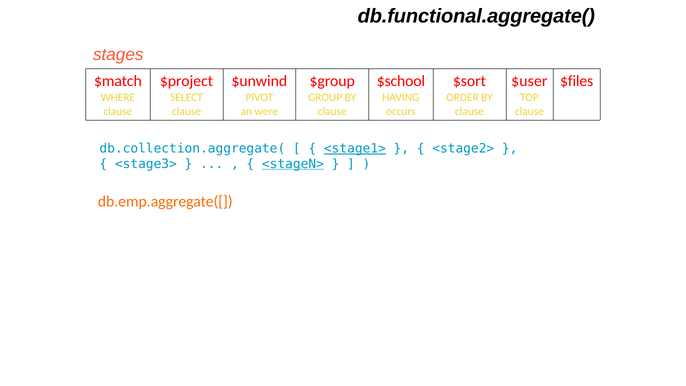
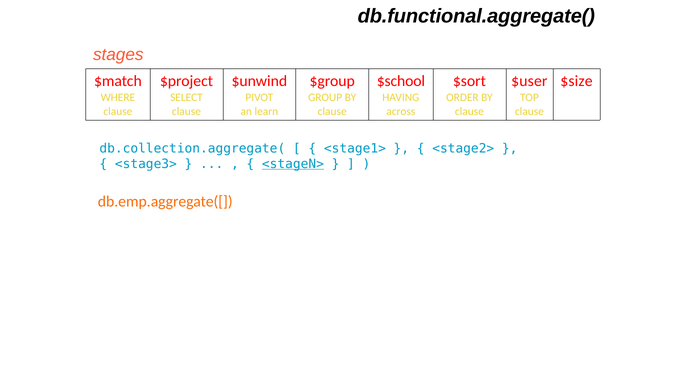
$files: $files -> $size
were: were -> learn
occurs: occurs -> across
<stage1> underline: present -> none
